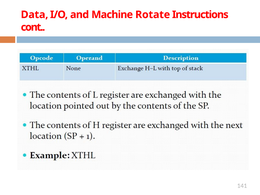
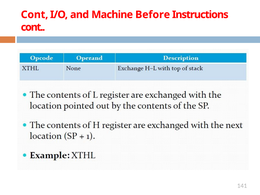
Data at (35, 15): Data -> Cont
Rotate: Rotate -> Before
